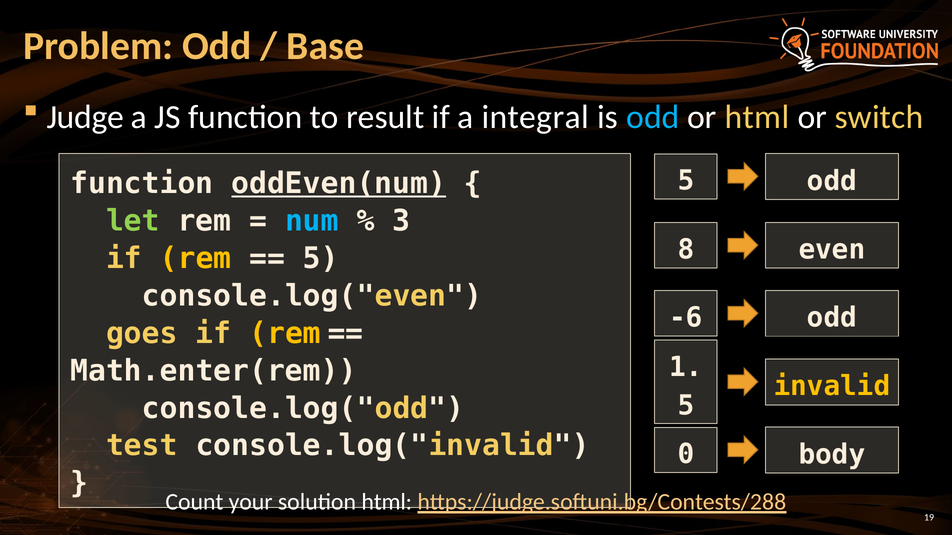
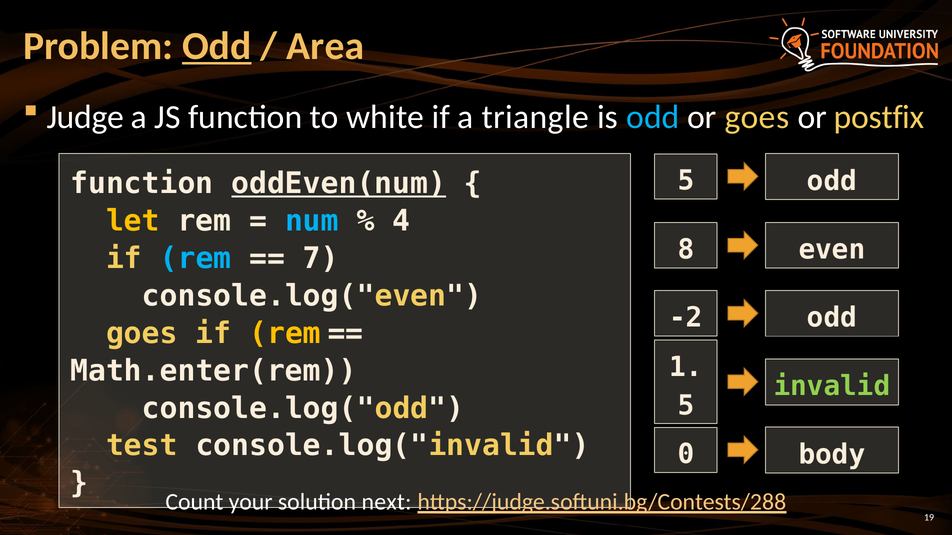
Odd at (217, 46) underline: none -> present
Base: Base -> Area
result: result -> white
integral: integral -> triangle
or html: html -> goes
switch: switch -> postfix
let colour: light green -> yellow
3: 3 -> 4
rem at (196, 259) colour: yellow -> light blue
5 at (321, 259): 5 -> 7
-6: -6 -> -2
invalid colour: yellow -> light green
solution html: html -> next
